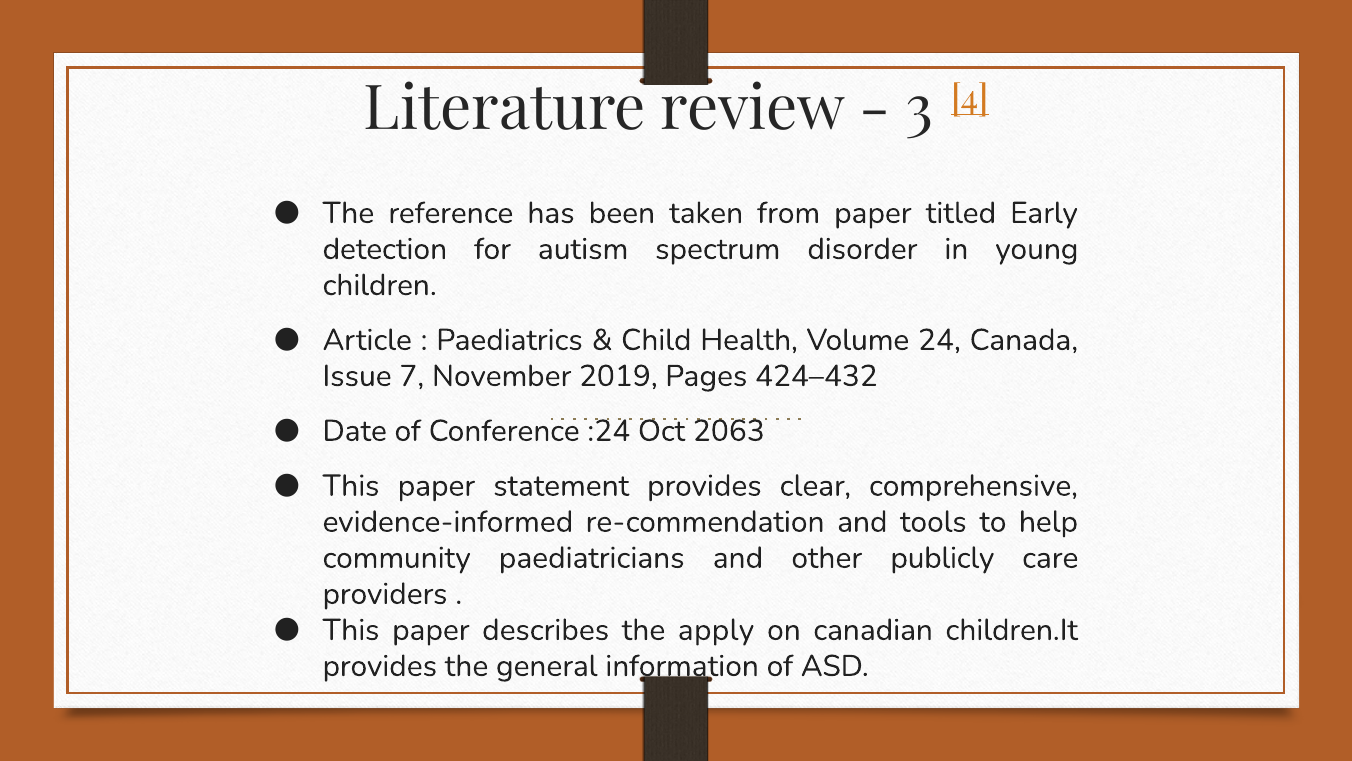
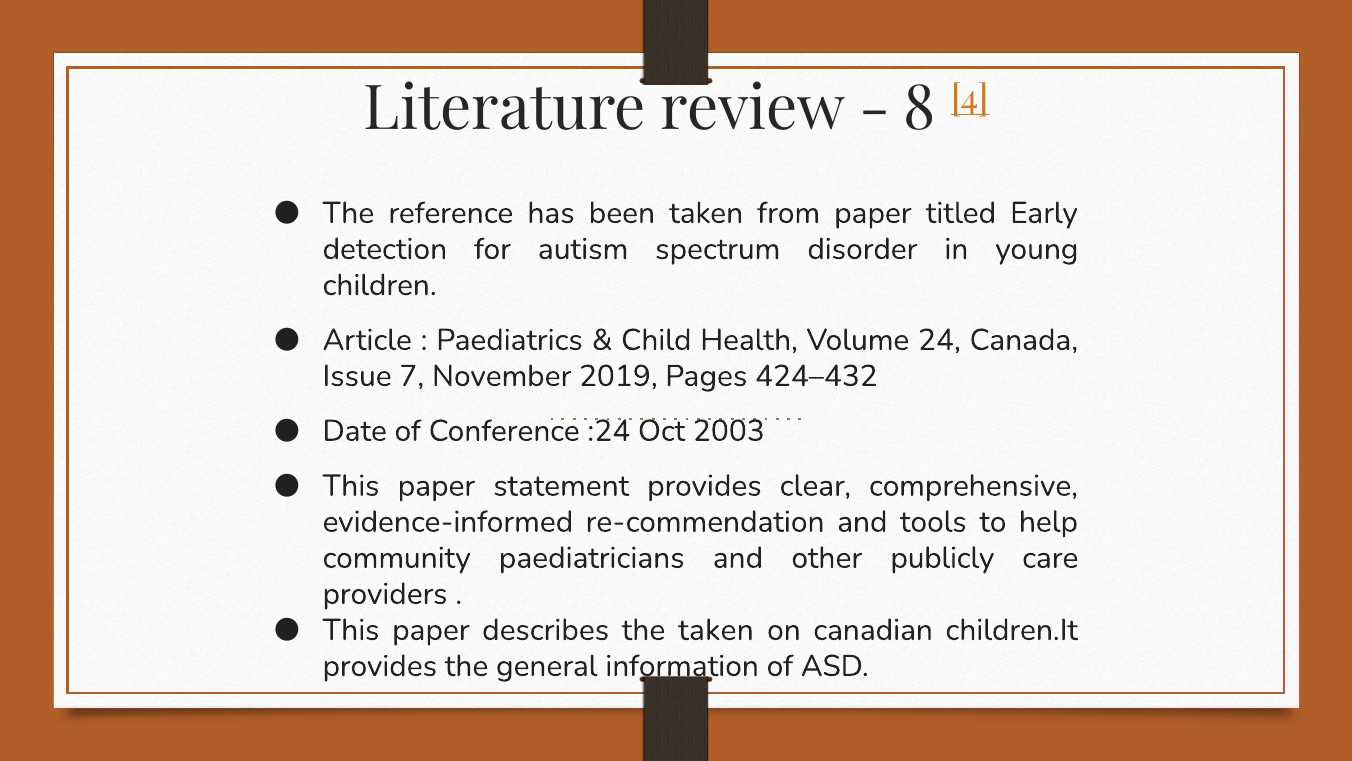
3: 3 -> 8
2063: 2063 -> 2003
the apply: apply -> taken
